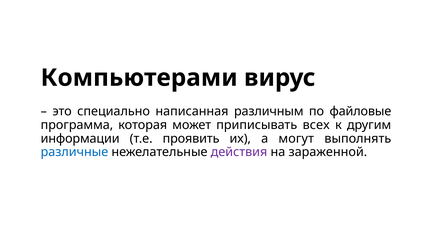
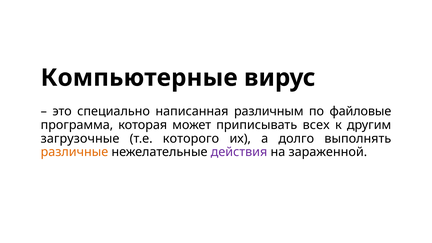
Компьютерами: Компьютерами -> Компьютерные
информации: информации -> загрузочные
проявить: проявить -> которого
могут: могут -> долго
различные colour: blue -> orange
